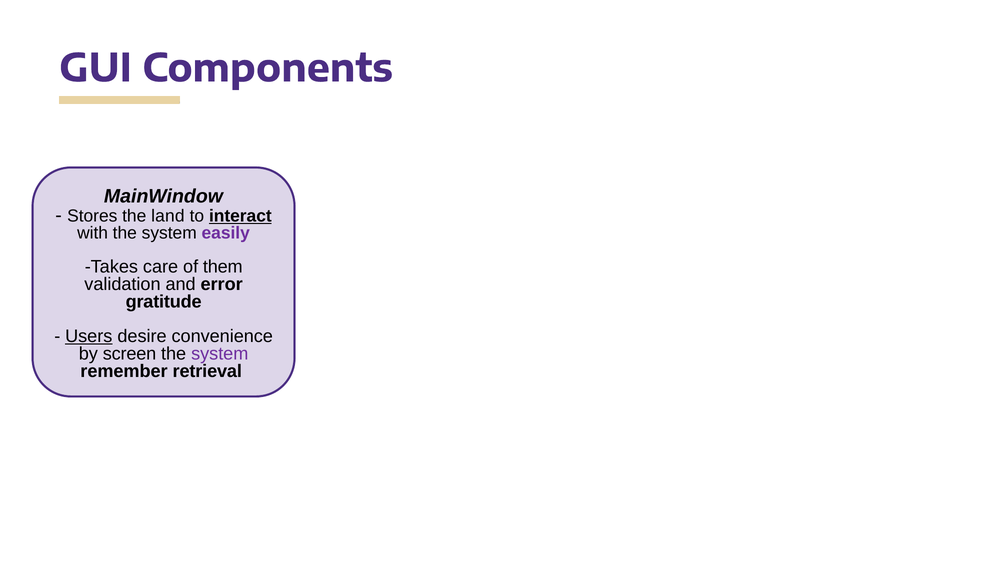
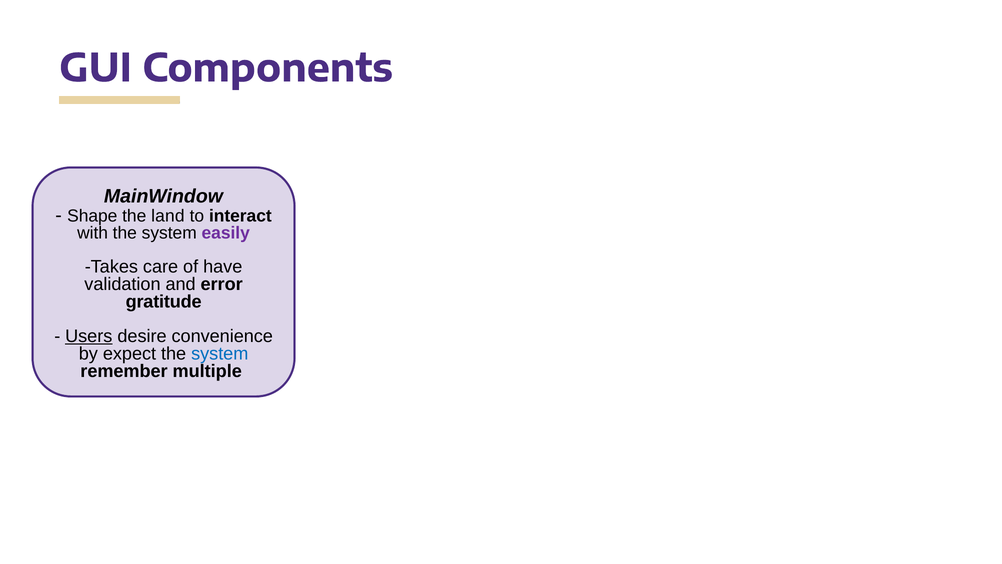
Stores: Stores -> Shape
interact underline: present -> none
them: them -> have
screen: screen -> expect
system at (220, 354) colour: purple -> blue
retrieval: retrieval -> multiple
